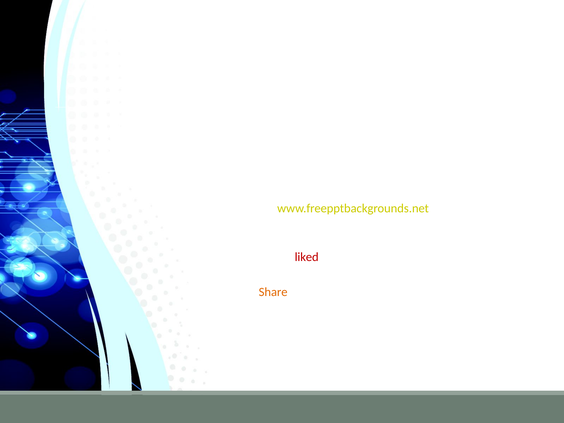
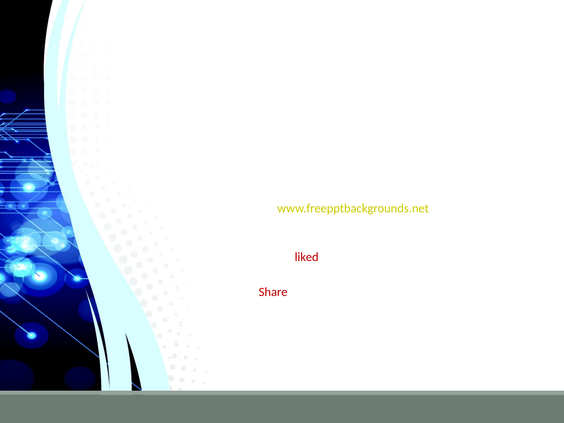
Share colour: orange -> red
